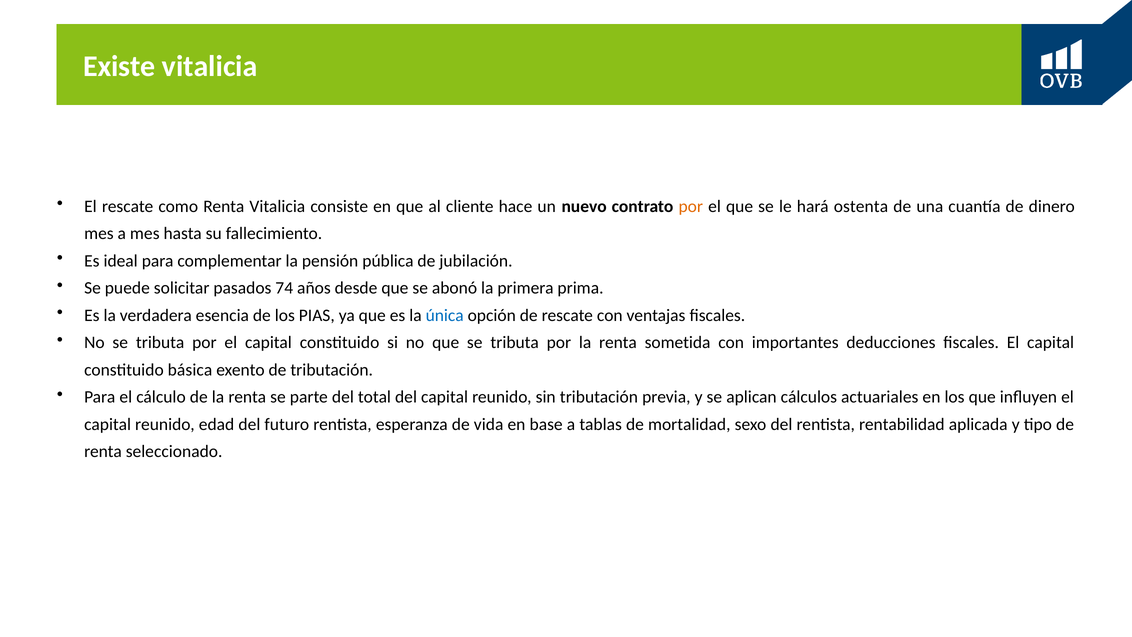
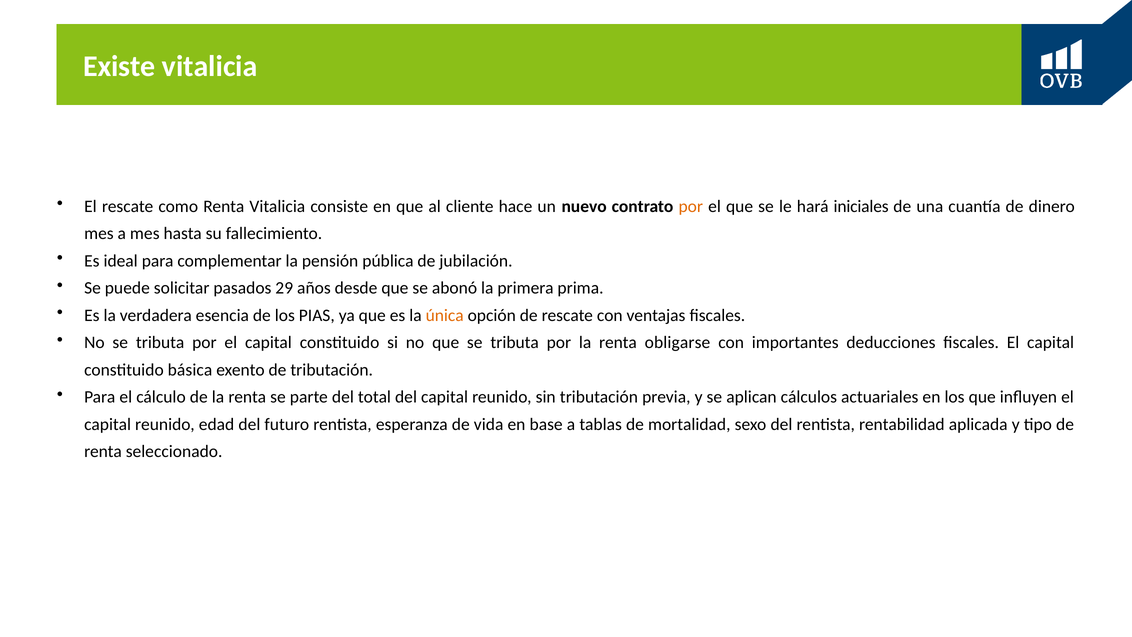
ostenta: ostenta -> iniciales
74: 74 -> 29
única colour: blue -> orange
sometida: sometida -> obligarse
